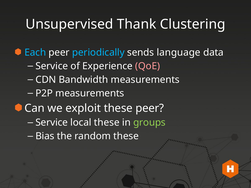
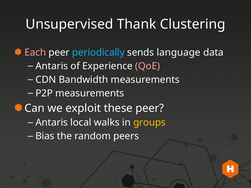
Each colour: light blue -> pink
Service at (52, 66): Service -> Antaris
Service at (52, 123): Service -> Antaris
local these: these -> walks
groups colour: light green -> yellow
random these: these -> peers
